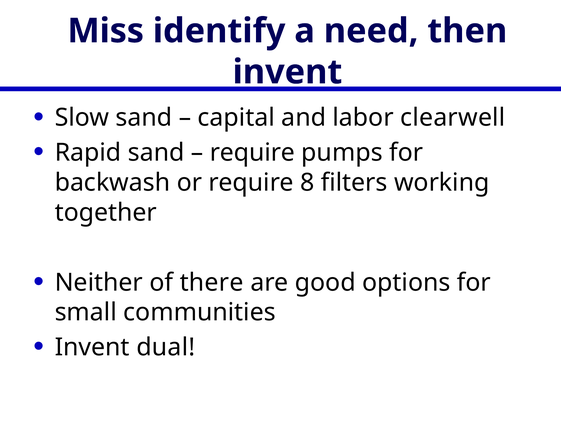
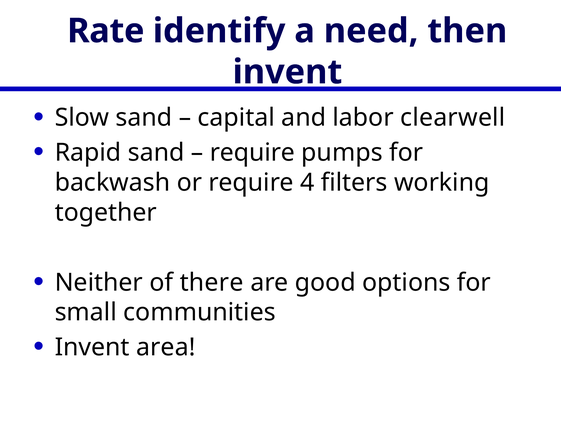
Miss: Miss -> Rate
8: 8 -> 4
dual: dual -> area
